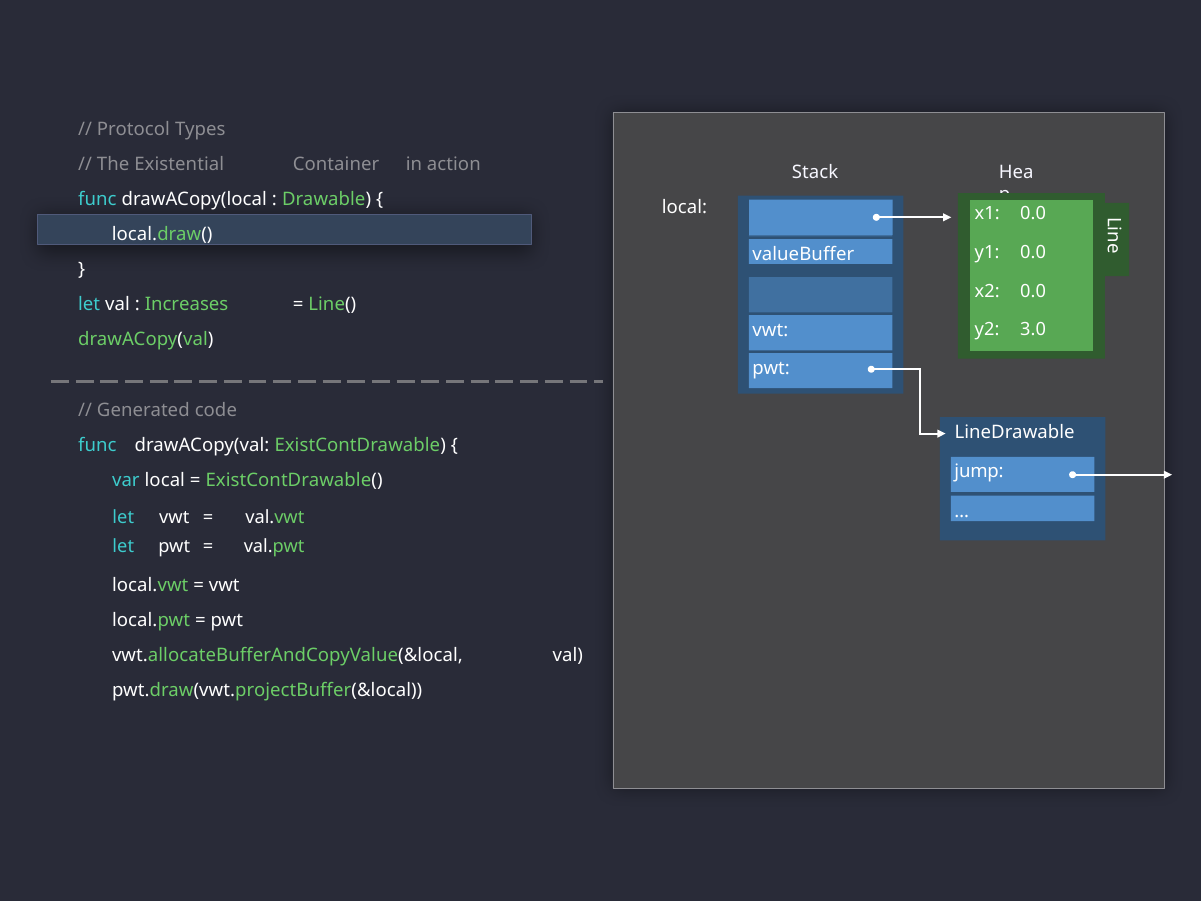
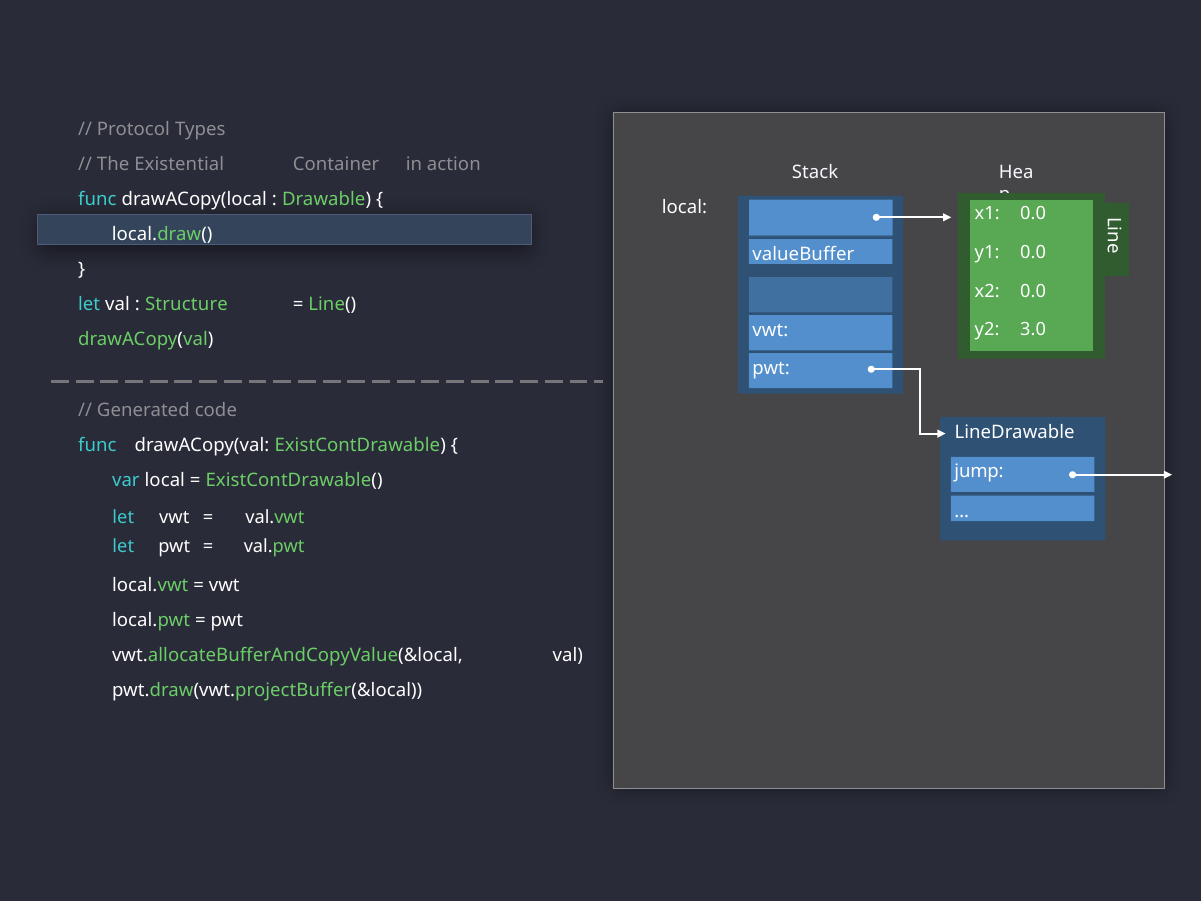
Increases: Increases -> Structure
